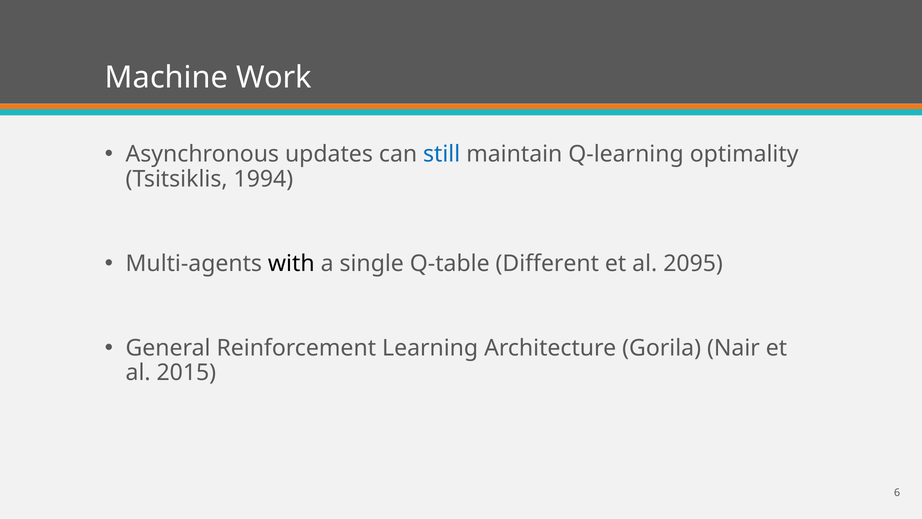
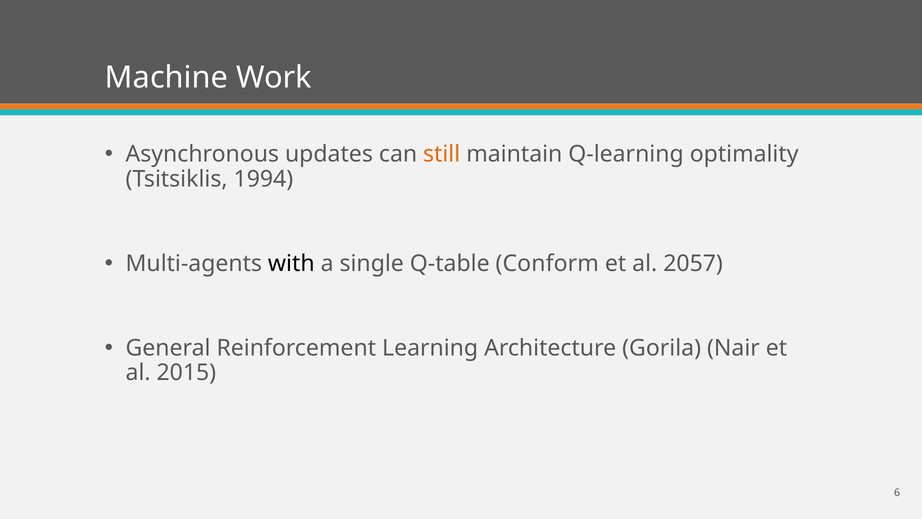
still colour: blue -> orange
Different: Different -> Conform
2095: 2095 -> 2057
